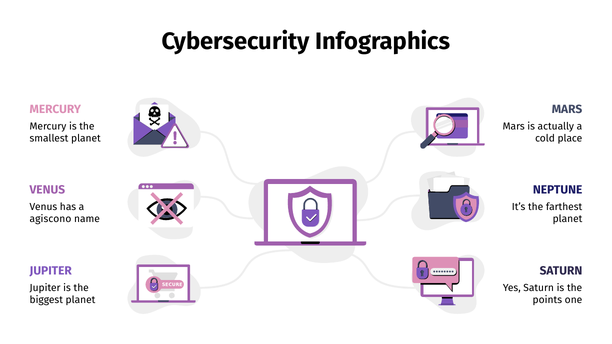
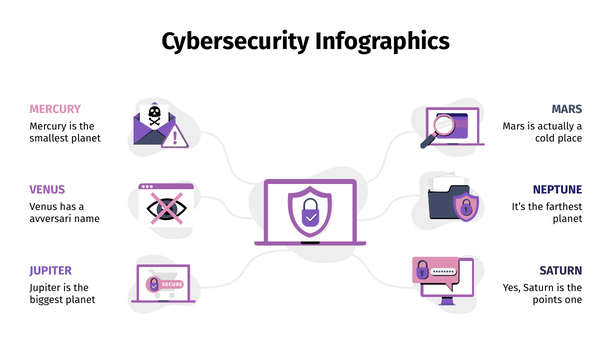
agiscono: agiscono -> avversari
